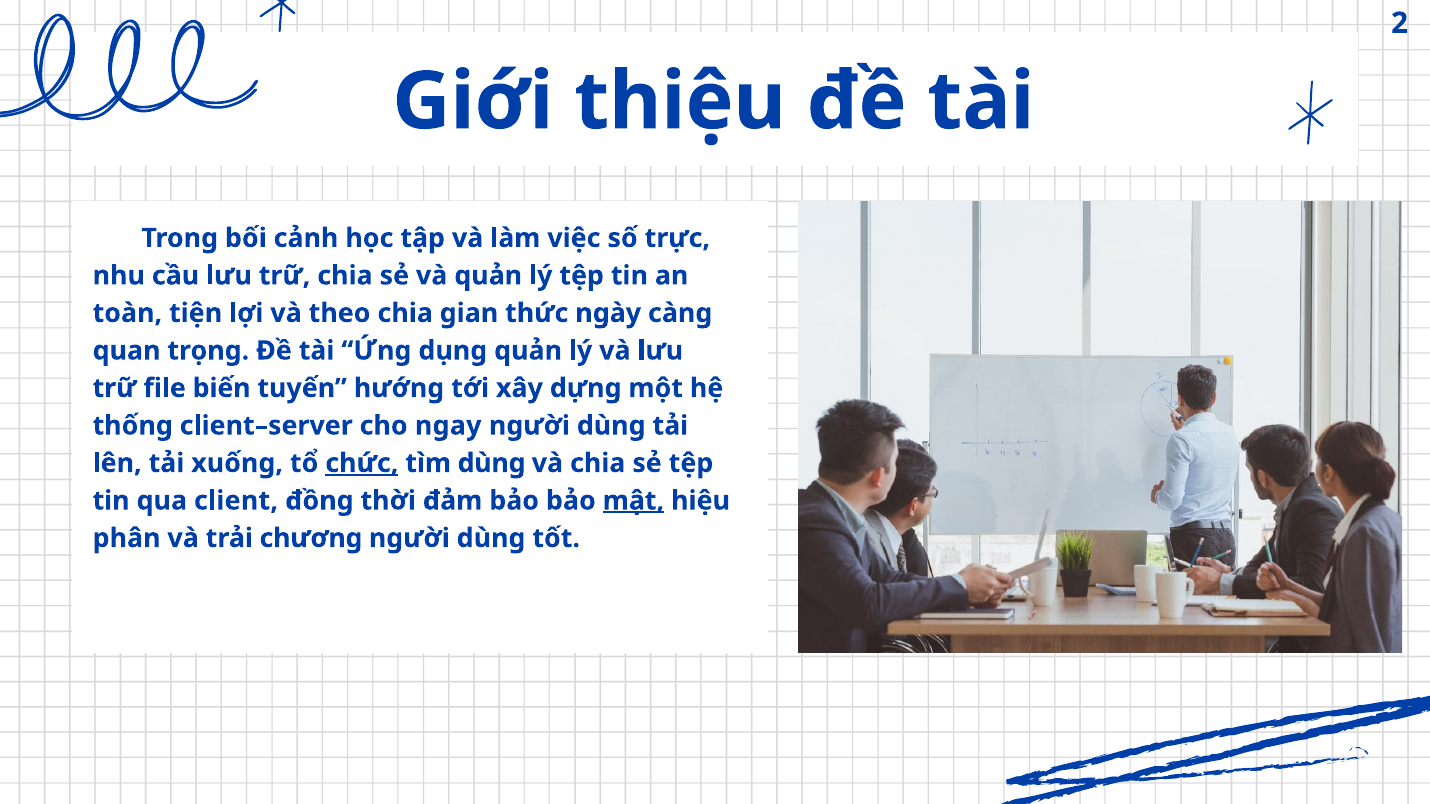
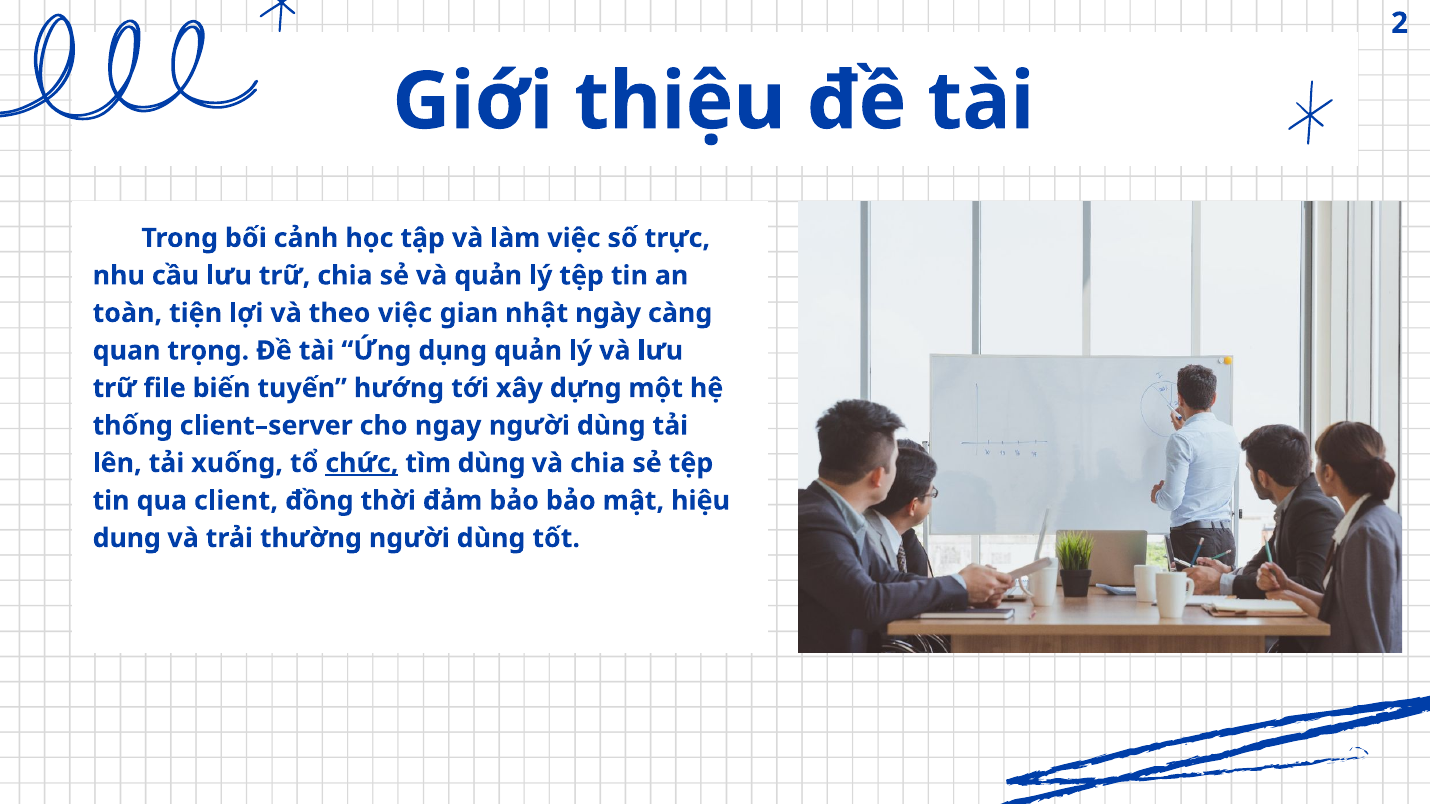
chia at (405, 313): chia -> việc
thức: thức -> nhật
mật underline: present -> none
phân: phân -> dụng
chương: chương -> thường
